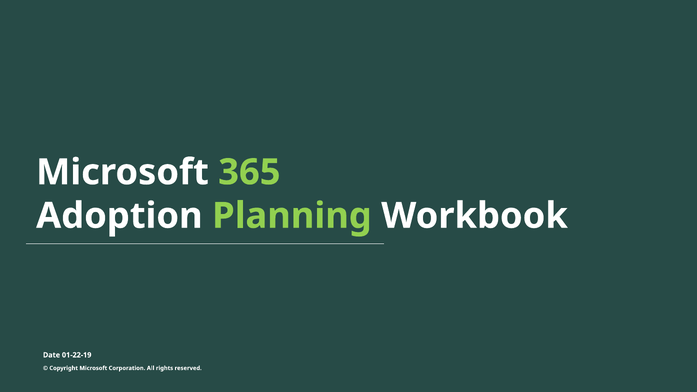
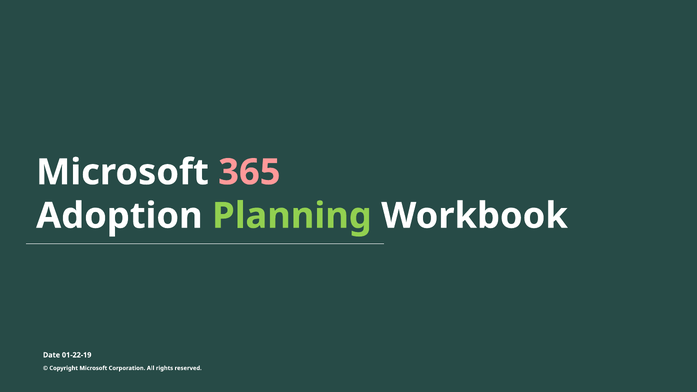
365 colour: light green -> pink
